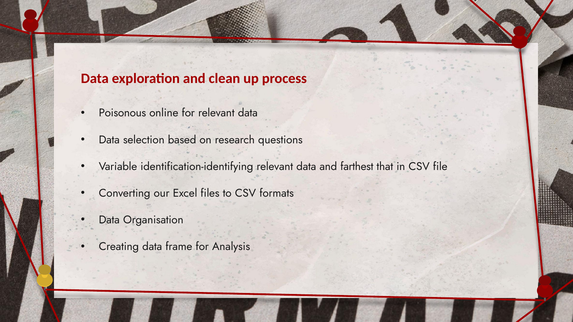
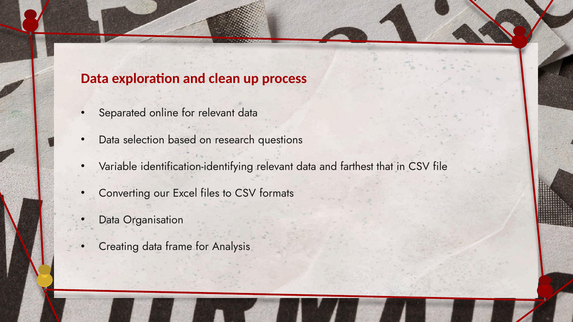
Poisonous: Poisonous -> Separated
